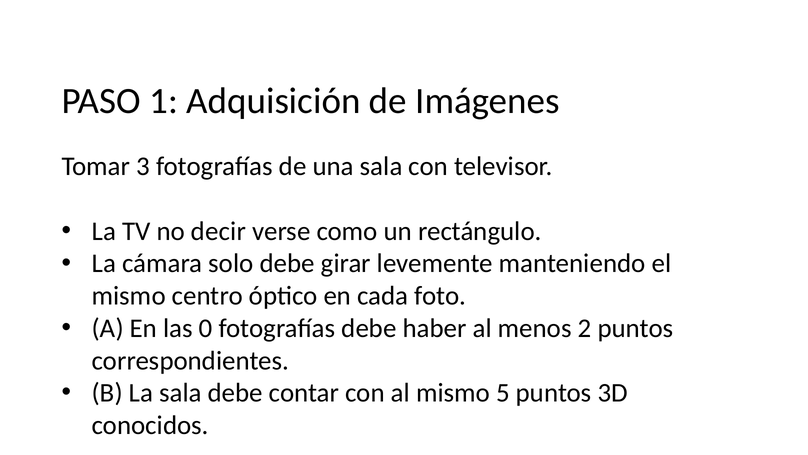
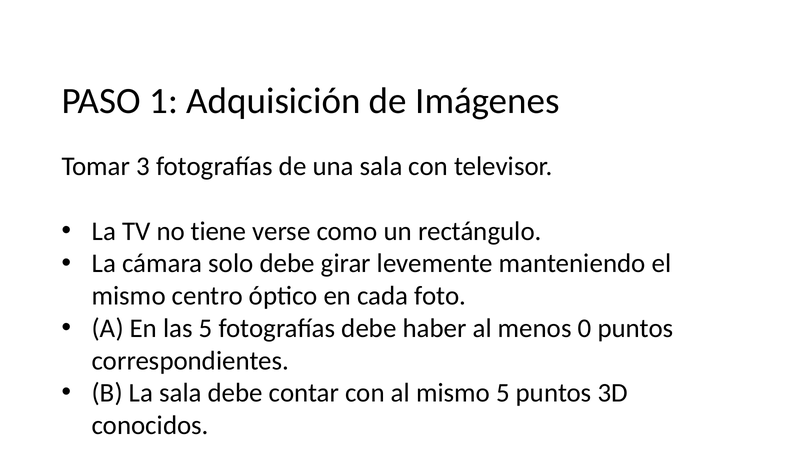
decir: decir -> tiene
las 0: 0 -> 5
2: 2 -> 0
